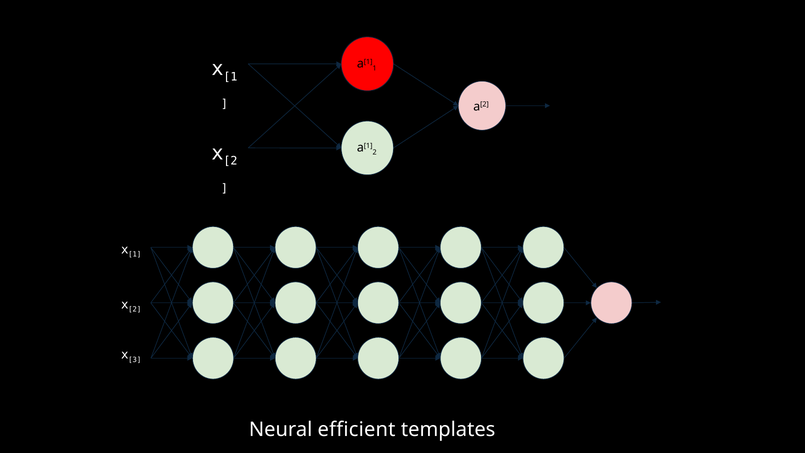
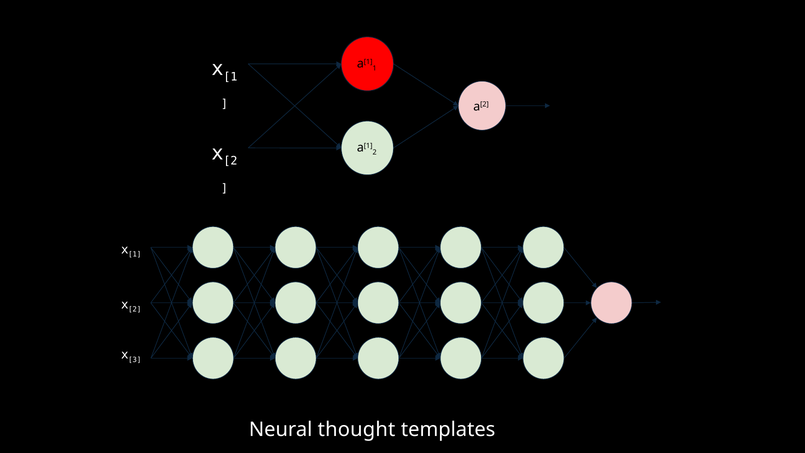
efficient: efficient -> thought
